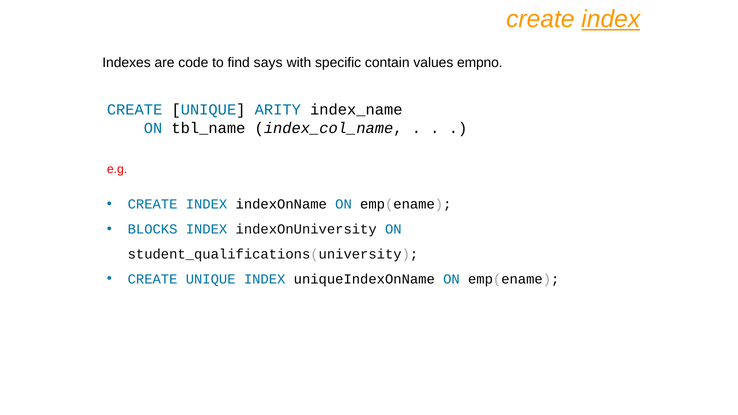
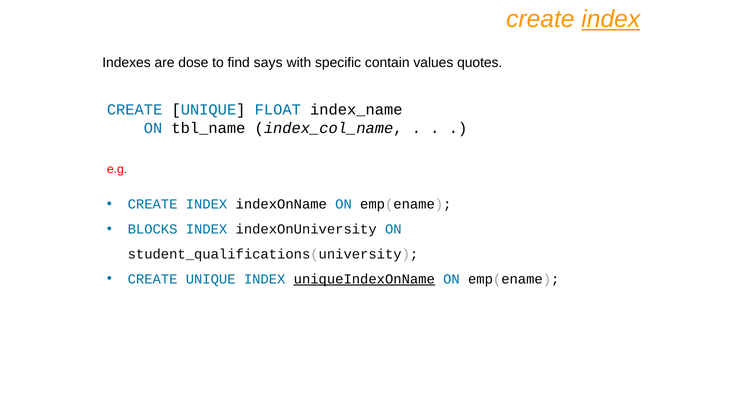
code: code -> dose
empno: empno -> quotes
ARITY: ARITY -> FLOAT
uniqueIndexOnName underline: none -> present
